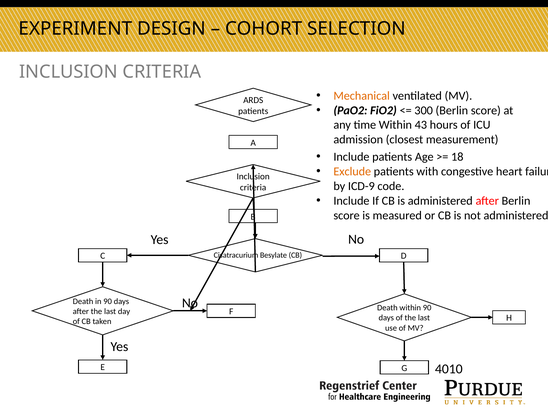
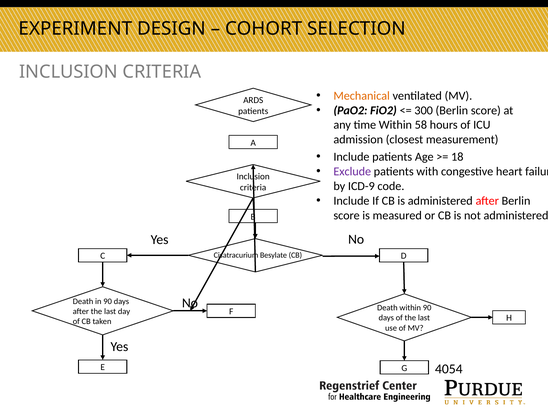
43: 43 -> 58
Exclude colour: orange -> purple
4010: 4010 -> 4054
